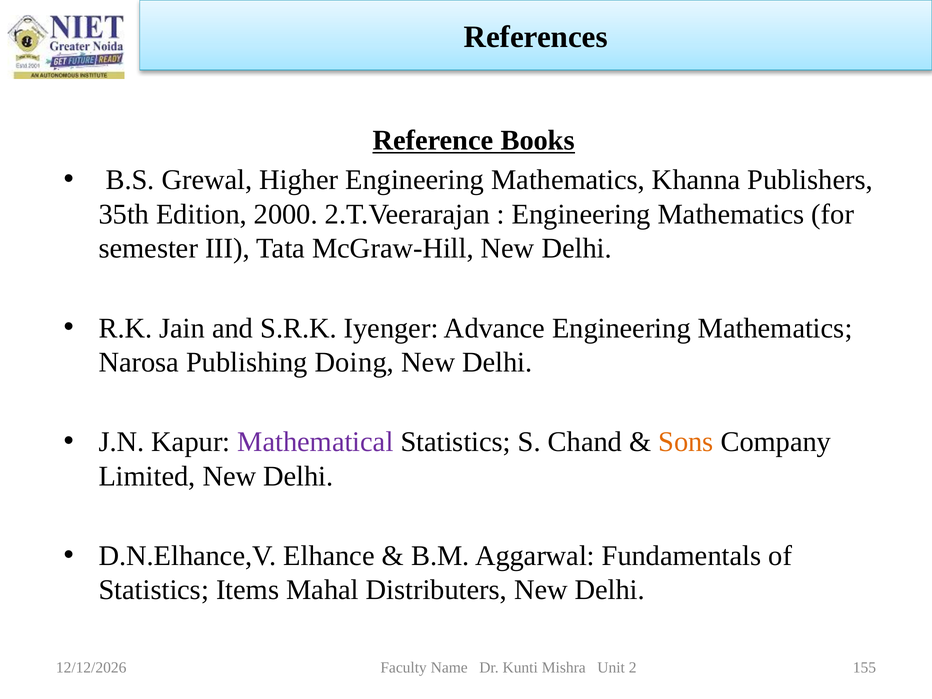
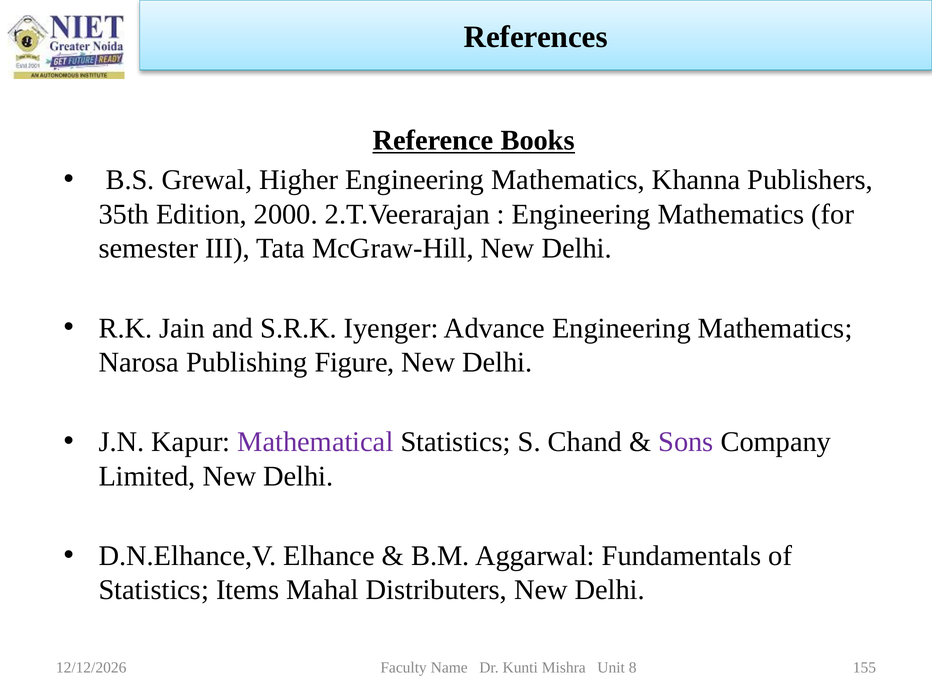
Doing: Doing -> Figure
Sons colour: orange -> purple
2: 2 -> 8
